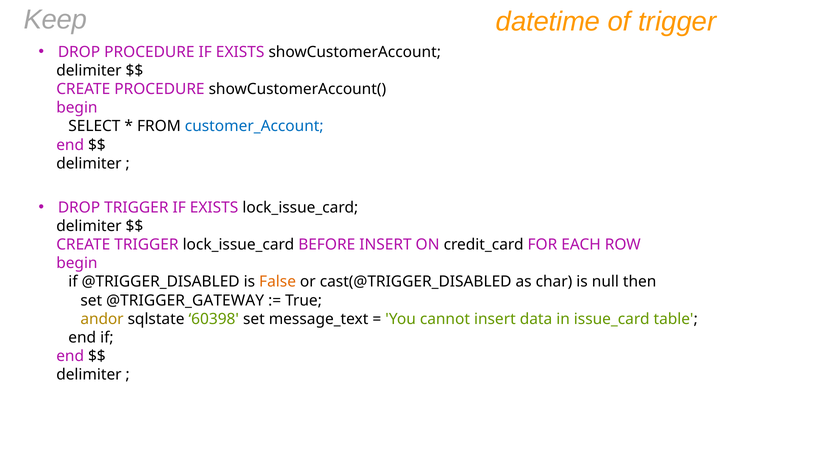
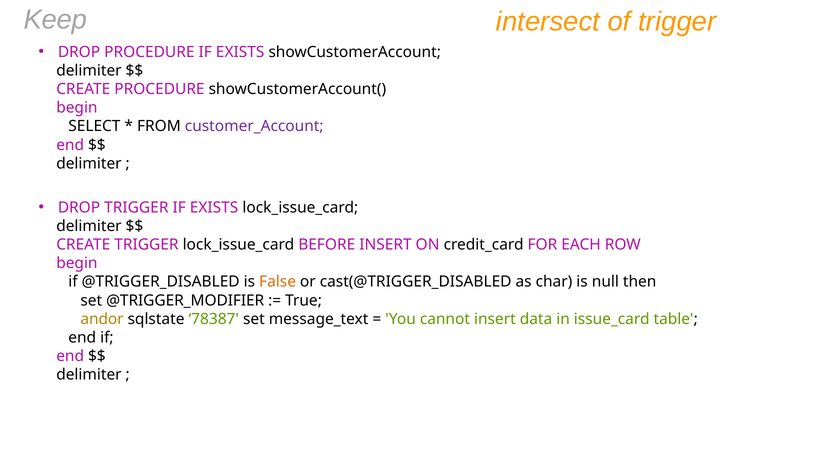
datetime: datetime -> intersect
customer_Account colour: blue -> purple
@TRIGGER_GATEWAY: @TRIGGER_GATEWAY -> @TRIGGER_MODIFIER
60398: 60398 -> 78387
